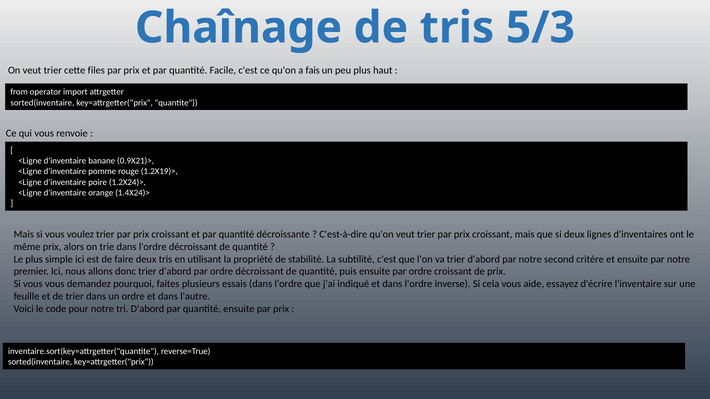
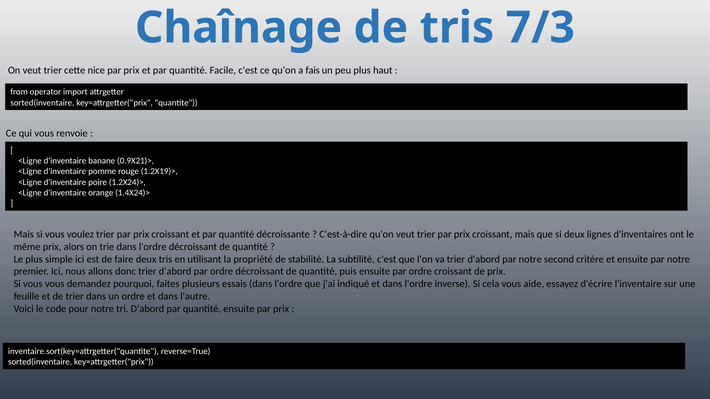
5/3: 5/3 -> 7/3
files: files -> nice
